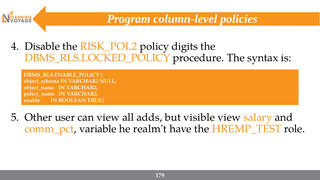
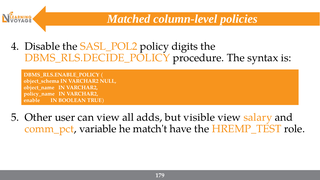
Program: Program -> Matched
RISK_POL2: RISK_POL2 -> SASL_POL2
DBMS_RLS.LOCKED_POLICY: DBMS_RLS.LOCKED_POLICY -> DBMS_RLS.DECIDE_POLICY
realm't: realm't -> match't
